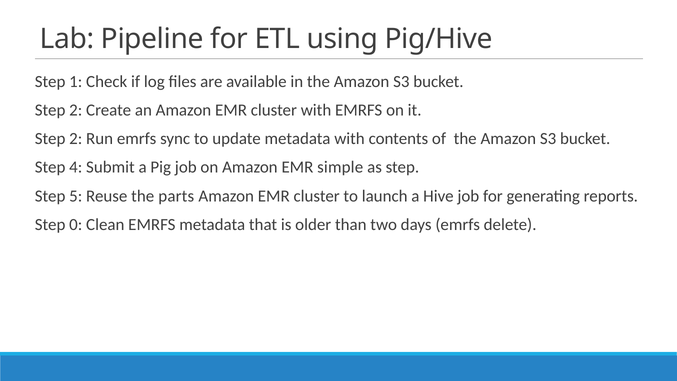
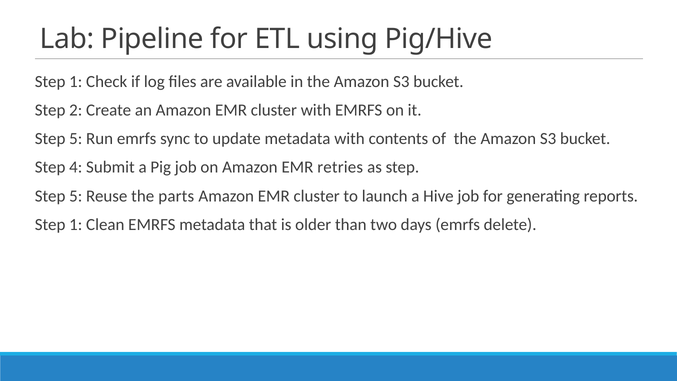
2 at (76, 139): 2 -> 5
simple: simple -> retries
0 at (76, 225): 0 -> 1
